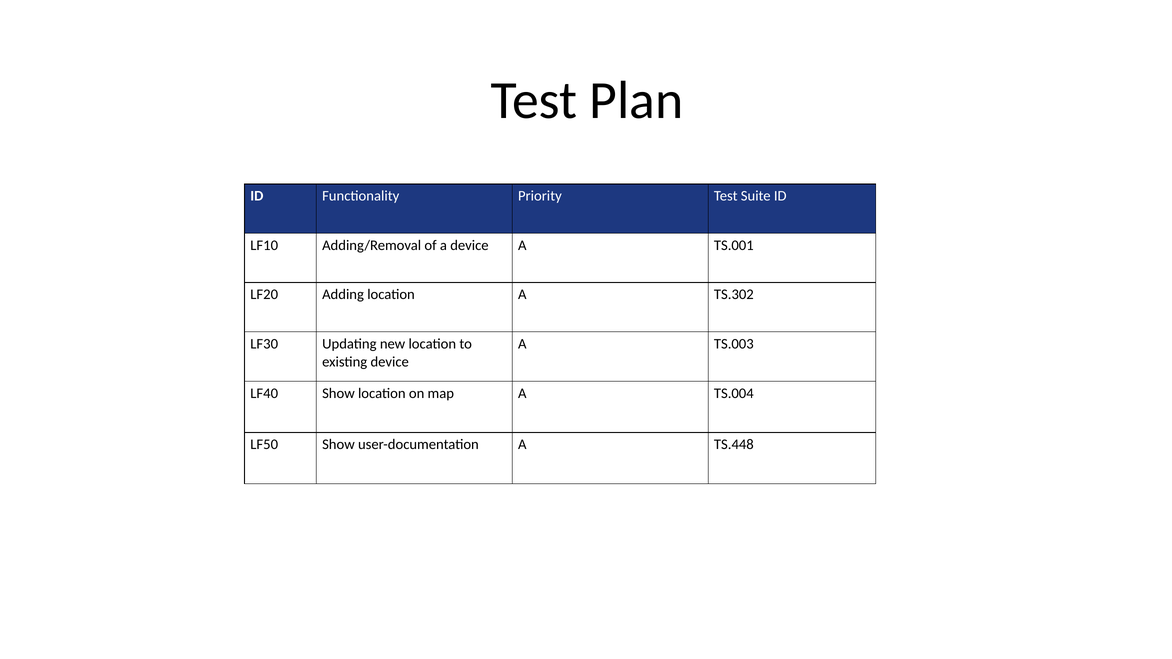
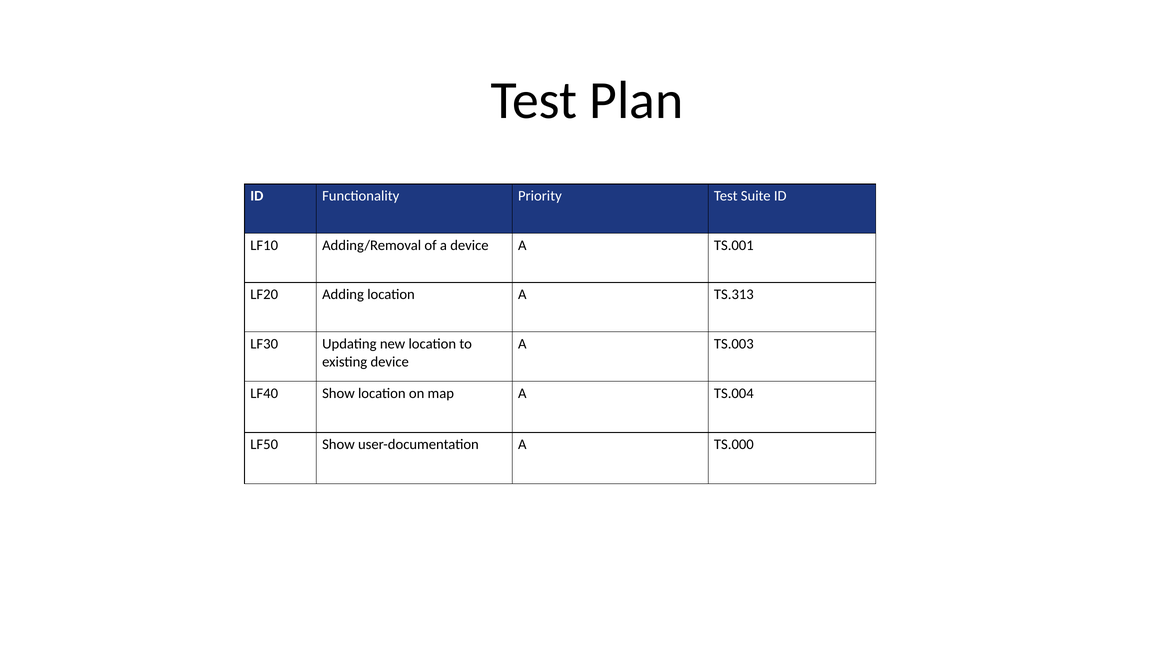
TS.302: TS.302 -> TS.313
TS.448: TS.448 -> TS.000
